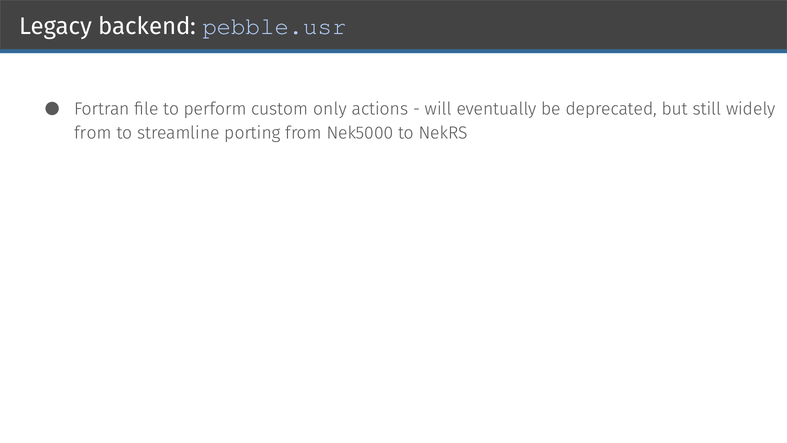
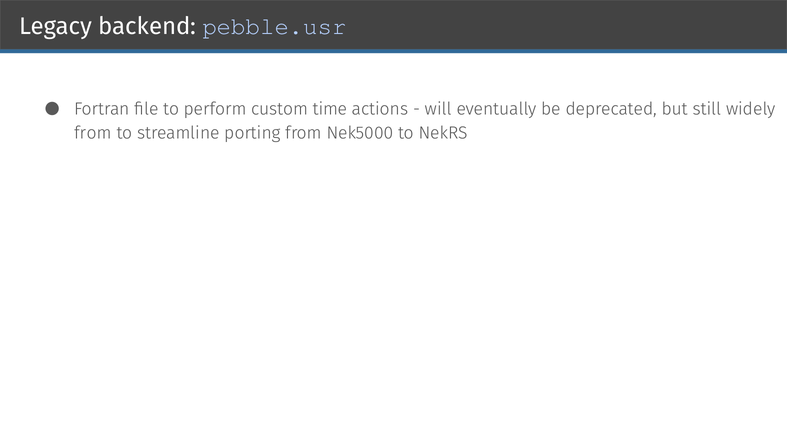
only: only -> time
